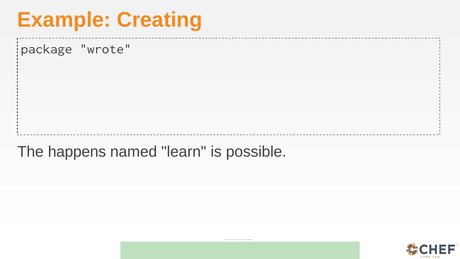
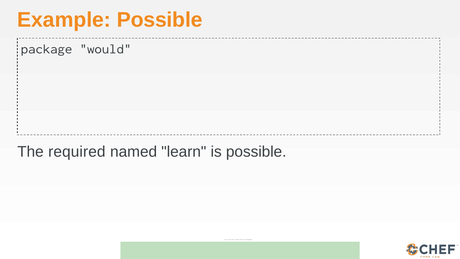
Example Creating: Creating -> Possible
wrote: wrote -> would
happens: happens -> required
